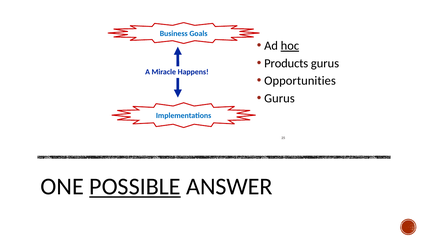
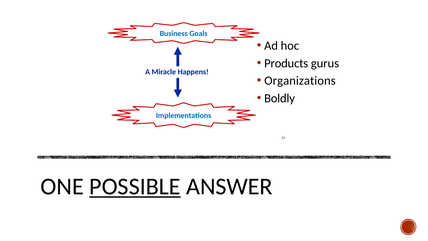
hoc underline: present -> none
Opportunities: Opportunities -> Organizations
Gurus at (279, 98): Gurus -> Boldly
